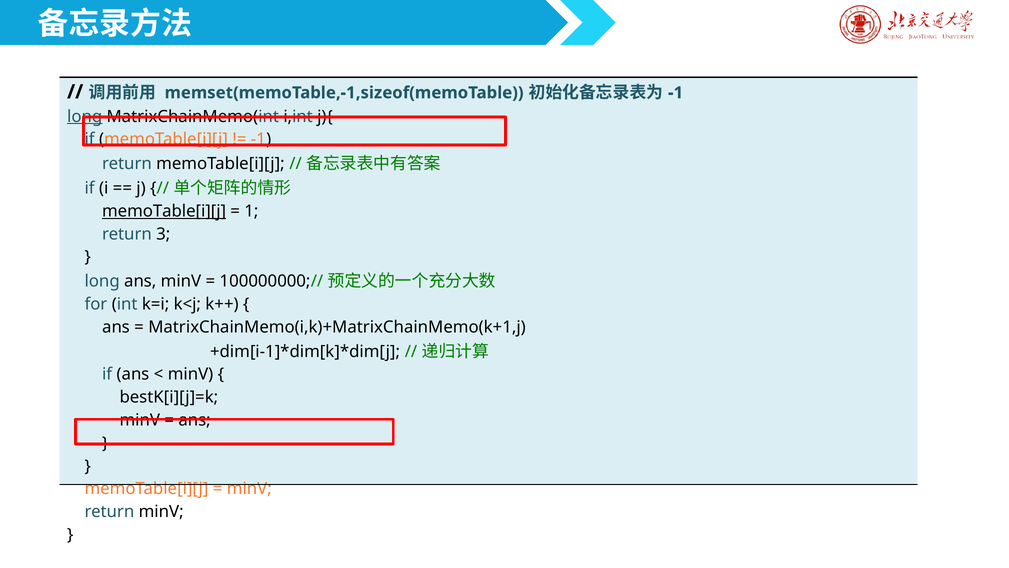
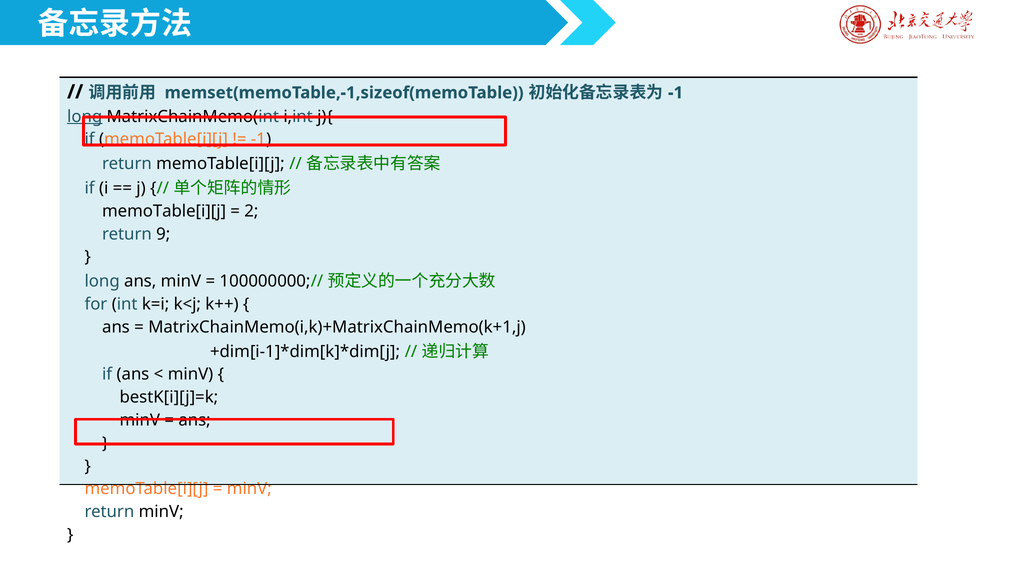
memoTable[i][j at (164, 211) underline: present -> none
1: 1 -> 2
3: 3 -> 9
